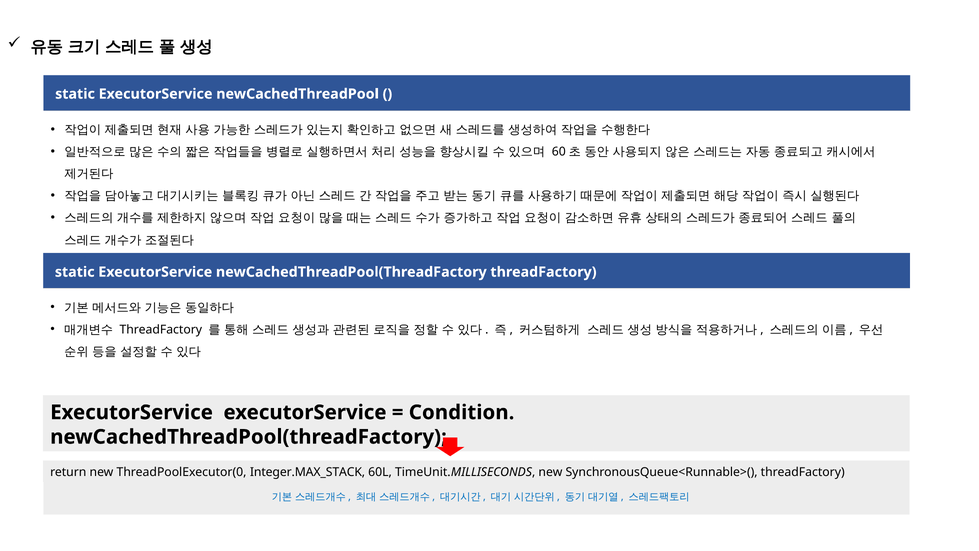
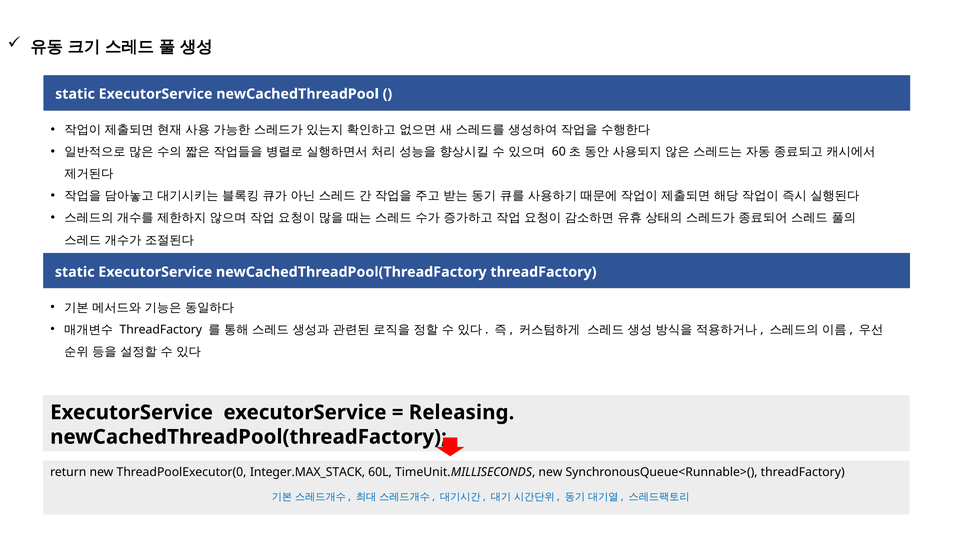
Condition: Condition -> Releasing
